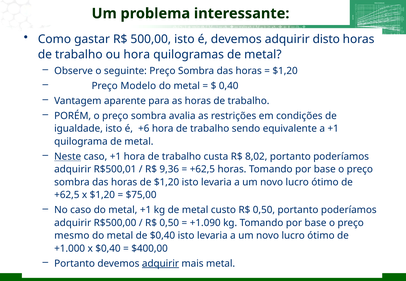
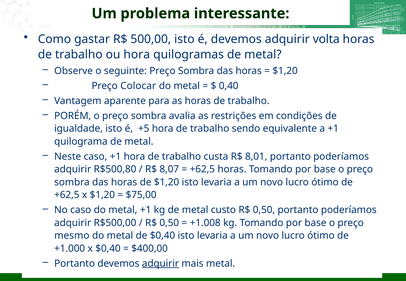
disto: disto -> volta
Modelo: Modelo -> Colocar
+6: +6 -> +5
Neste underline: present -> none
8,02: 8,02 -> 8,01
R$500,01: R$500,01 -> R$500,80
9,36: 9,36 -> 8,07
+1.090: +1.090 -> +1.008
